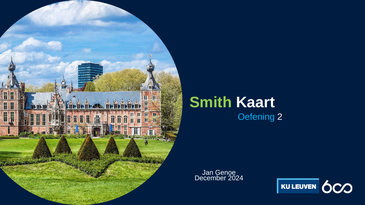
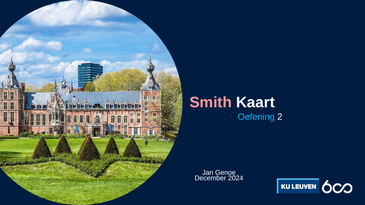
Smith colour: light green -> pink
